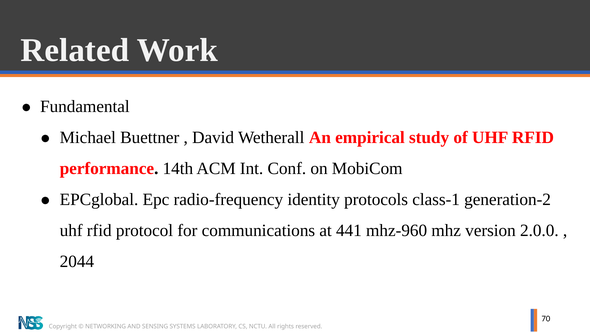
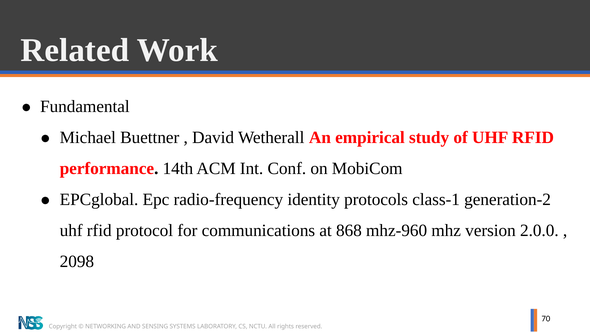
441: 441 -> 868
2044: 2044 -> 2098
